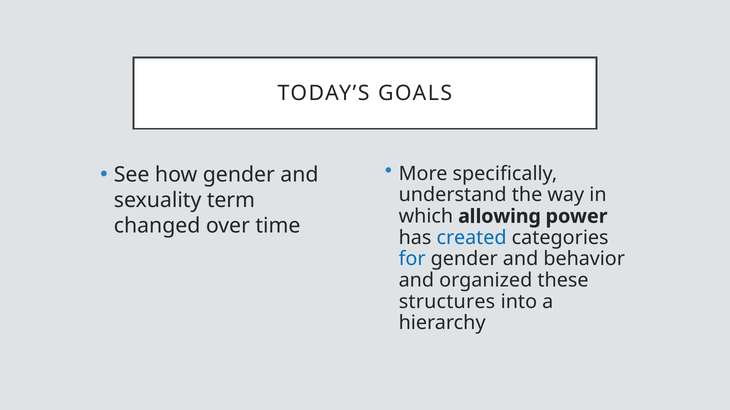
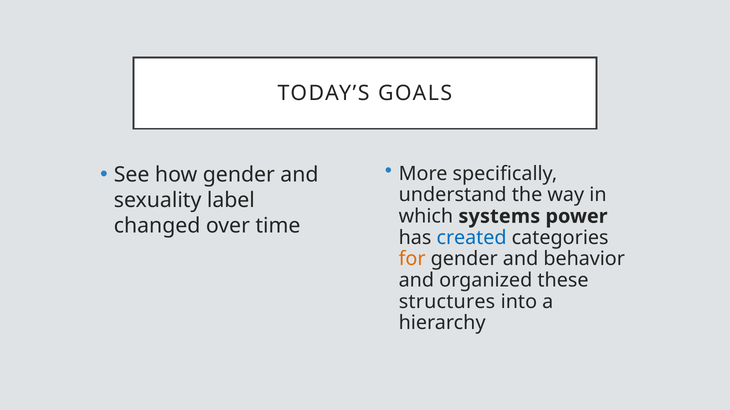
term: term -> label
allowing: allowing -> systems
for colour: blue -> orange
